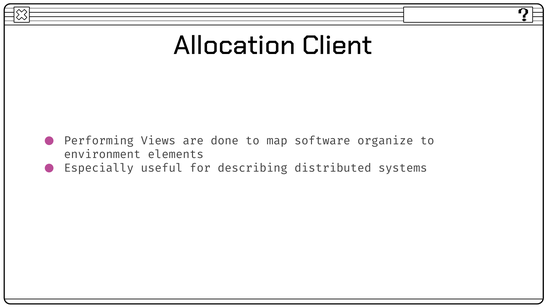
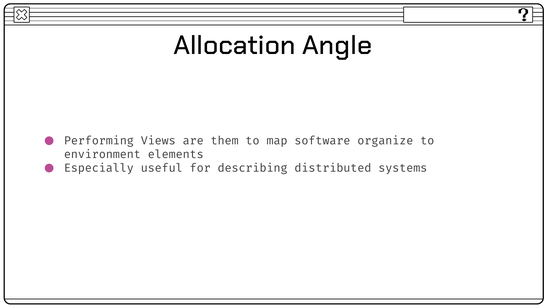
Client: Client -> Angle
done: done -> them
